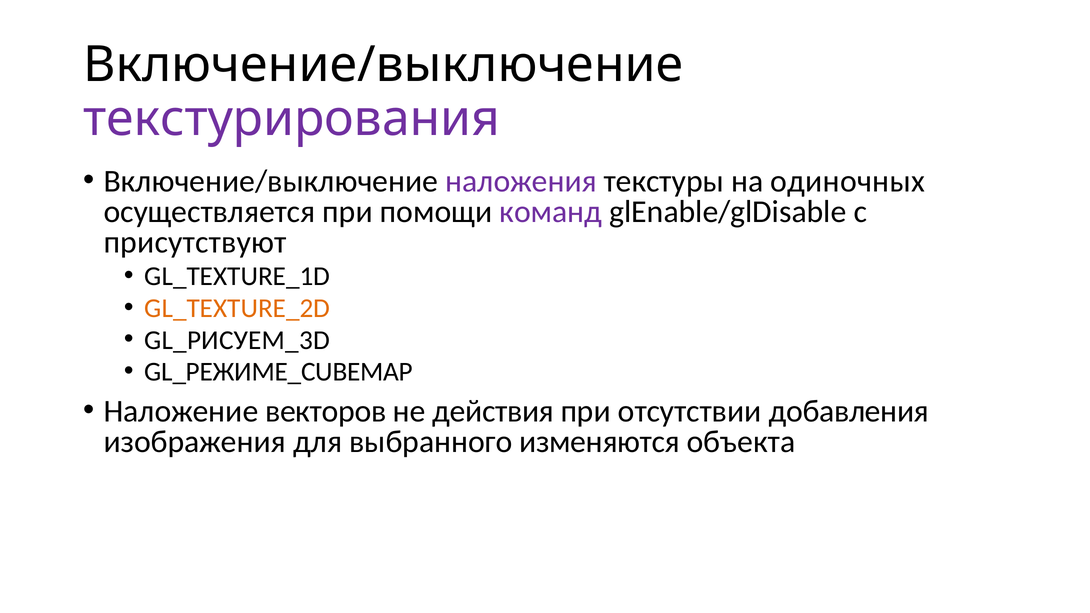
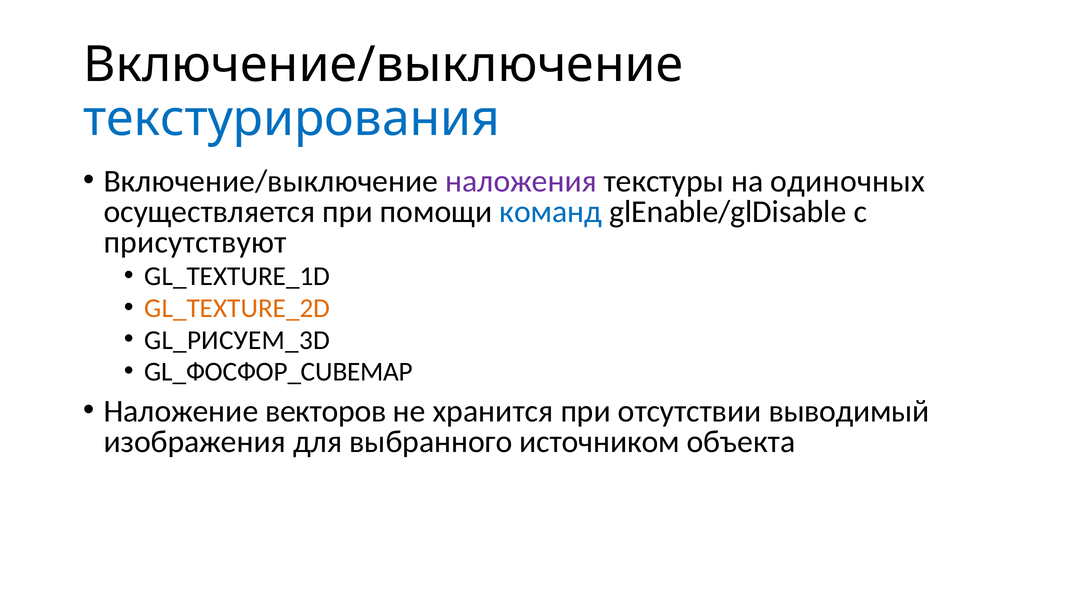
текстурирования colour: purple -> blue
команд colour: purple -> blue
GL_РЕЖИМЕ_CUBEMAP: GL_РЕЖИМЕ_CUBEMAP -> GL_ФОСФОР_CUBEMAP
действия: действия -> хранится
добавления: добавления -> выводимый
изменяются: изменяются -> источником
